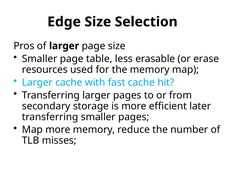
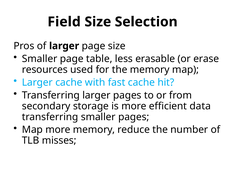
Edge: Edge -> Field
later: later -> data
